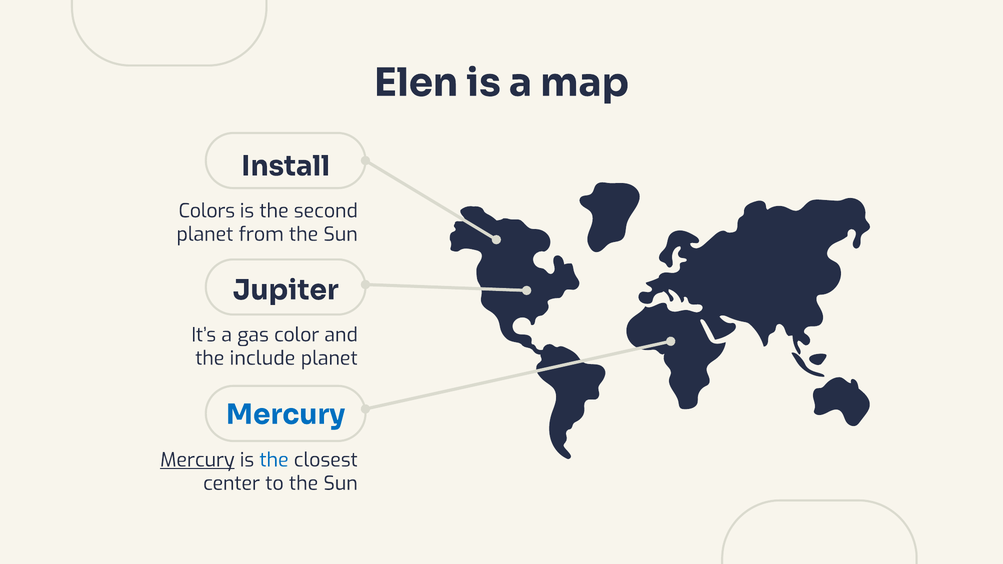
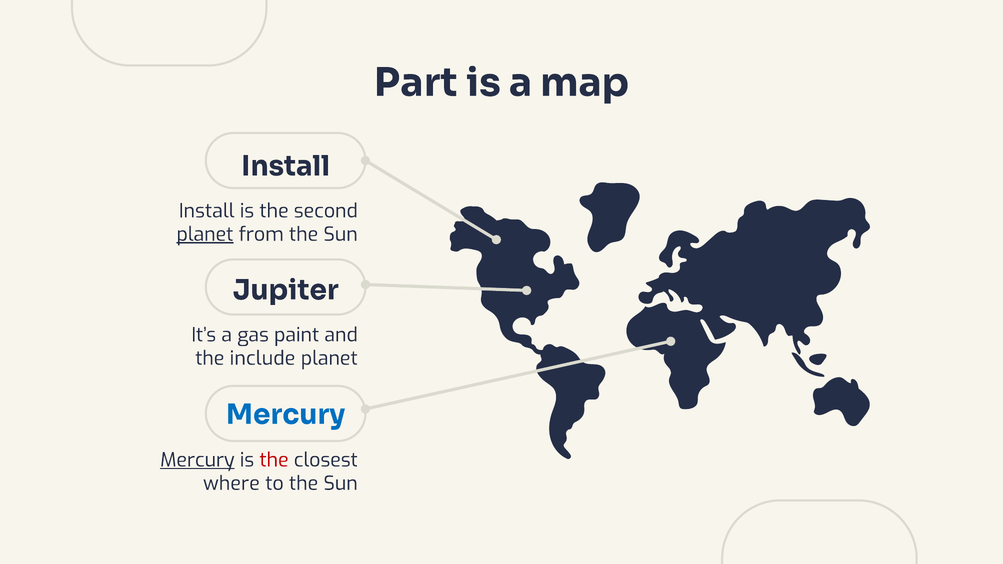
Elen: Elen -> Part
Colors at (207, 211): Colors -> Install
planet at (205, 234) underline: none -> present
color: color -> paint
the at (274, 460) colour: blue -> red
center: center -> where
